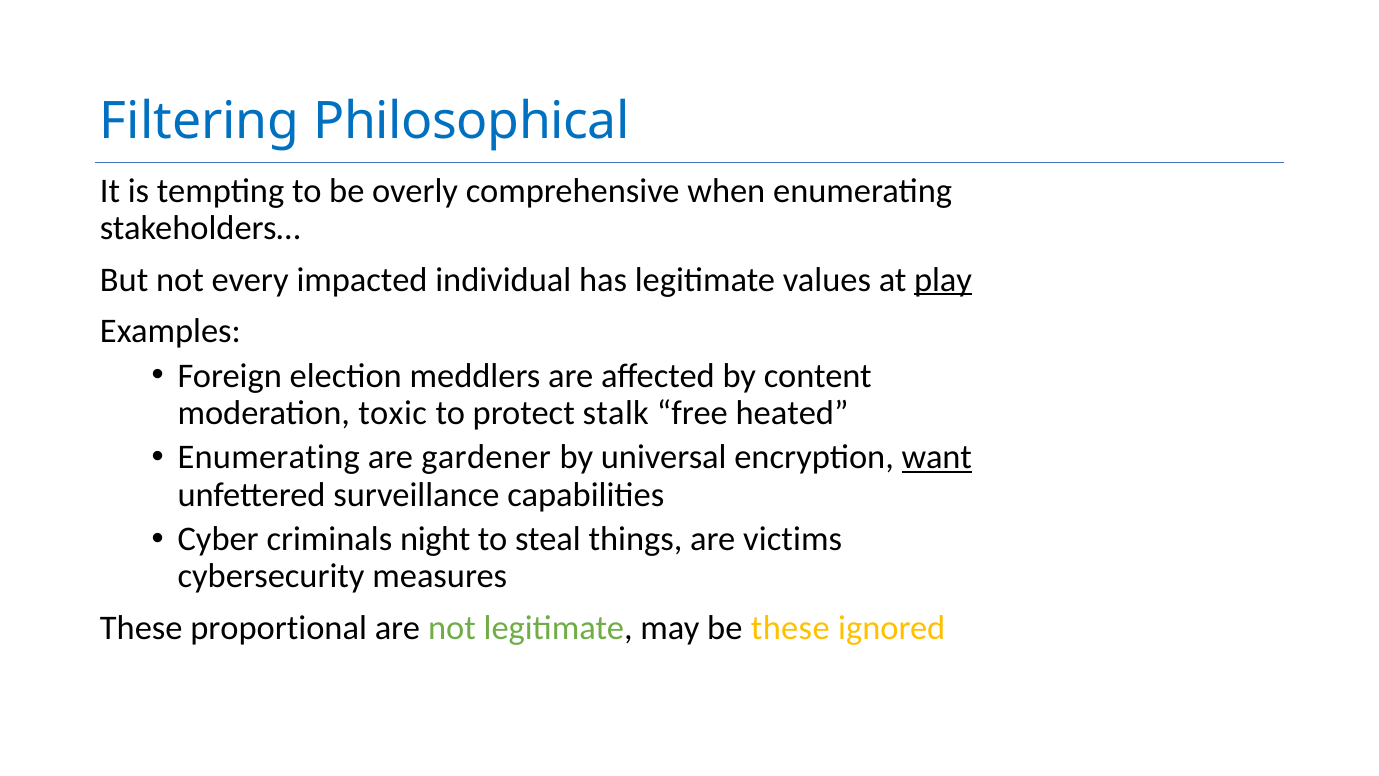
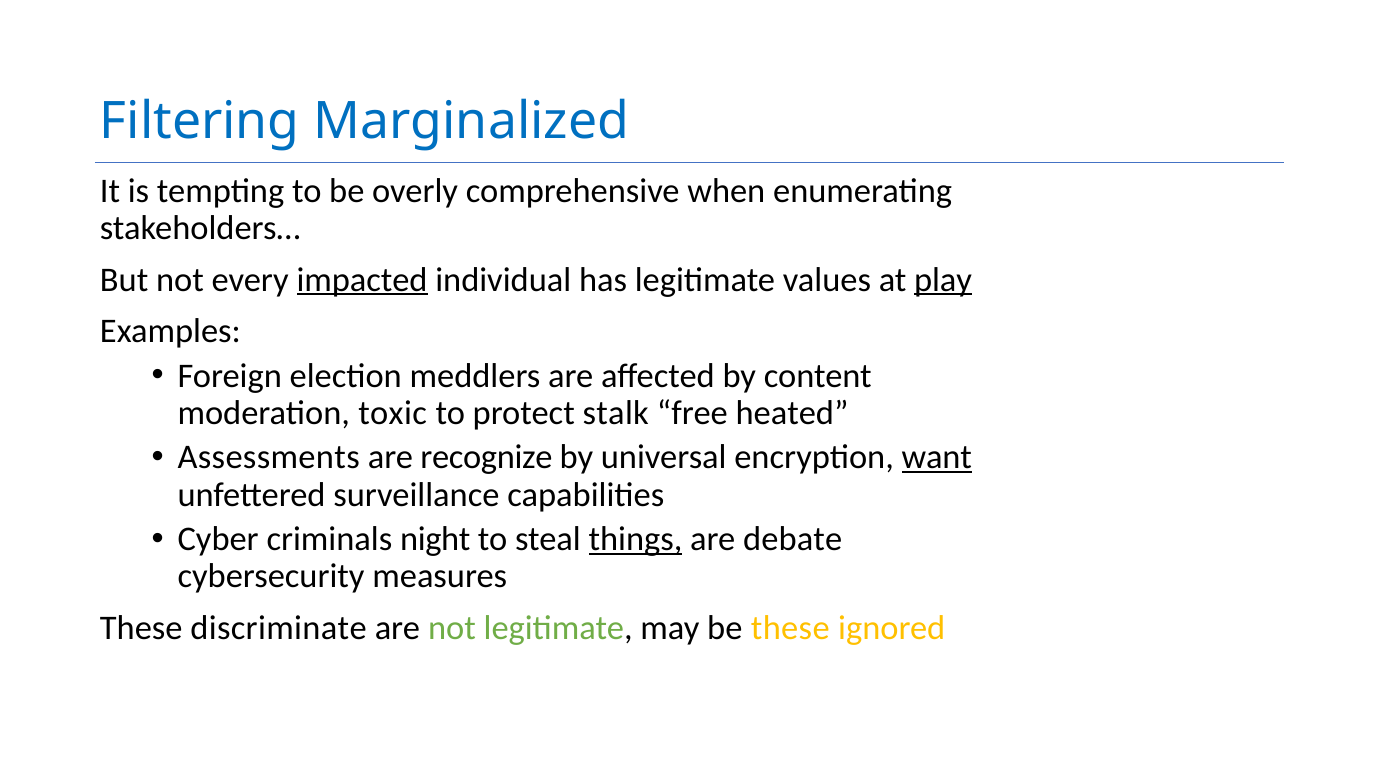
Philosophical: Philosophical -> Marginalized
impacted underline: none -> present
Enumerating at (269, 457): Enumerating -> Assessments
gardener: gardener -> recognize
things underline: none -> present
victims: victims -> debate
proportional: proportional -> discriminate
